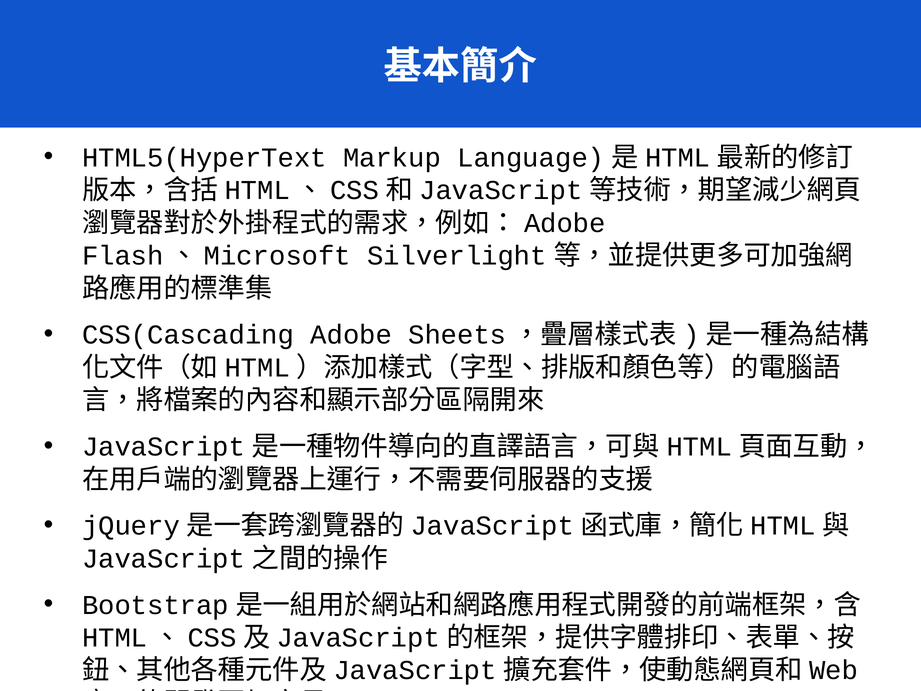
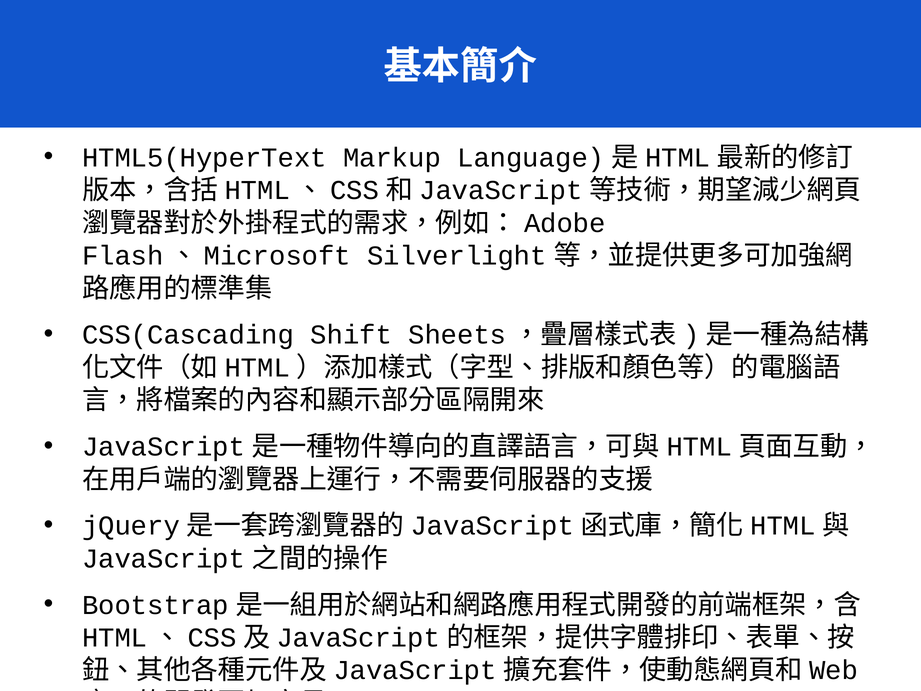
CSS(Cascading Adobe: Adobe -> Shift
